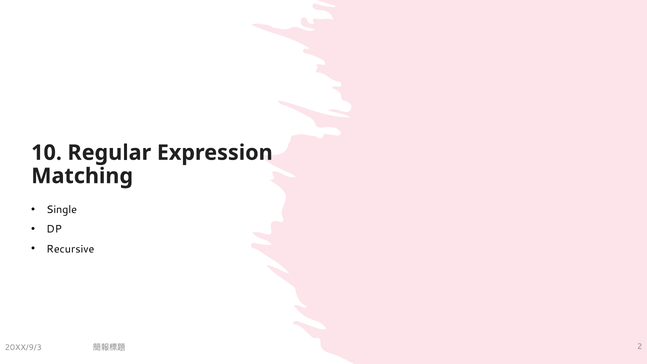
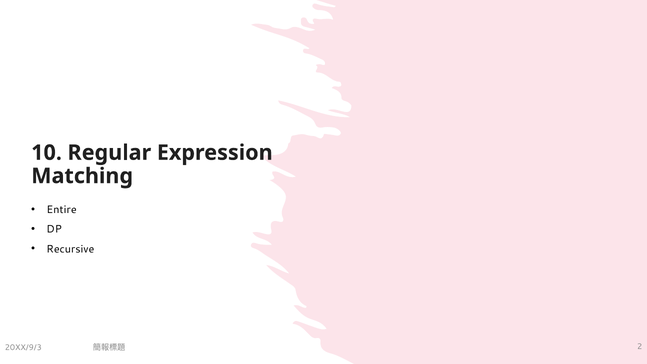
Single: Single -> Entire
